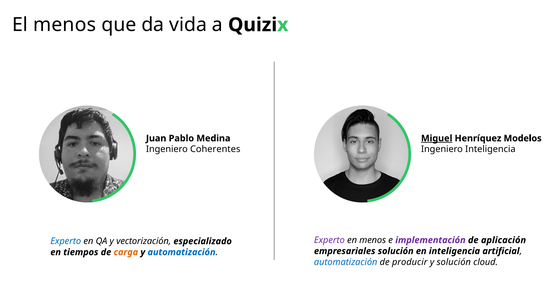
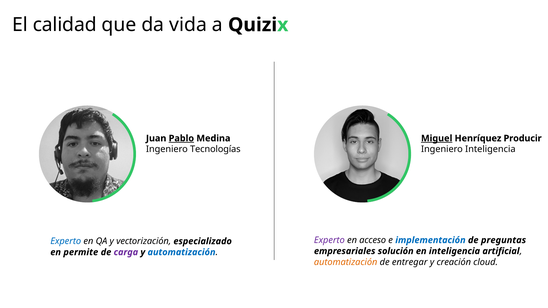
El menos: menos -> calidad
Pablo underline: none -> present
Modelos: Modelos -> Producir
Coherentes: Coherentes -> Tecnologías
en menos: menos -> acceso
implementación colour: purple -> blue
aplicación: aplicación -> preguntas
tiempos: tiempos -> permite
carga colour: orange -> purple
automatización at (346, 262) colour: blue -> orange
producir: producir -> entregar
y solución: solución -> creación
